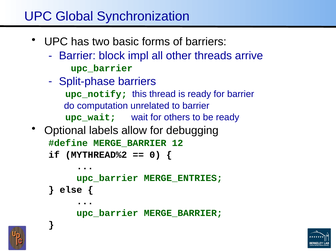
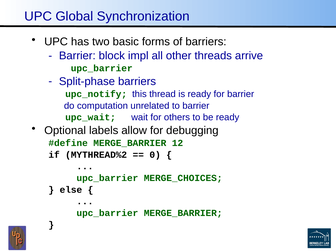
MERGE_ENTRIES: MERGE_ENTRIES -> MERGE_CHOICES
